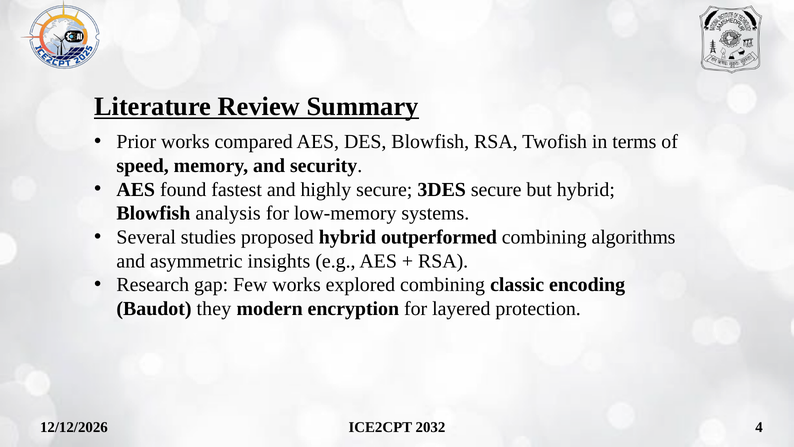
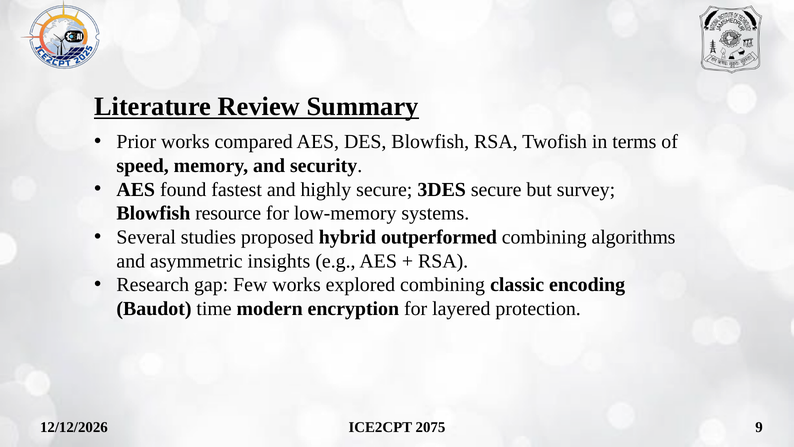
but hybrid: hybrid -> survey
analysis: analysis -> resource
they: they -> time
2032: 2032 -> 2075
4: 4 -> 9
